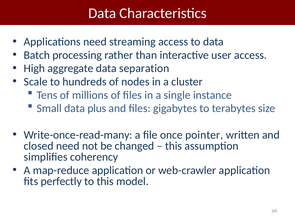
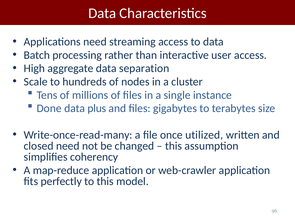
Small: Small -> Done
pointer: pointer -> utilized
